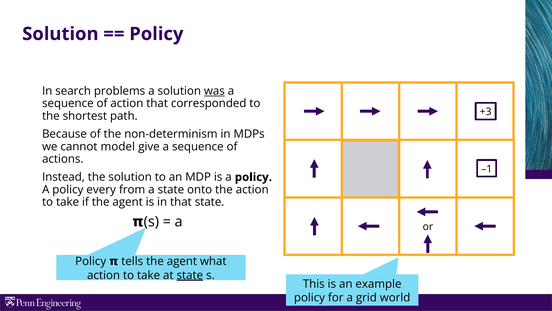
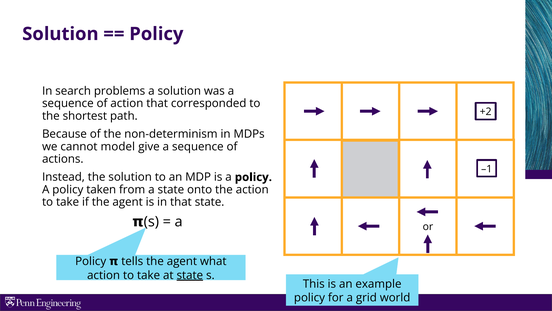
was underline: present -> none
+3: +3 -> +2
every: every -> taken
